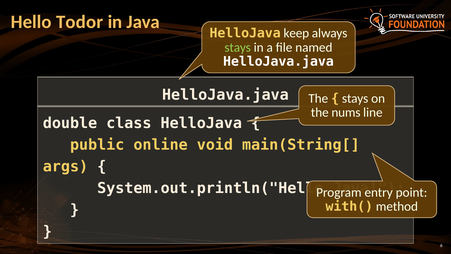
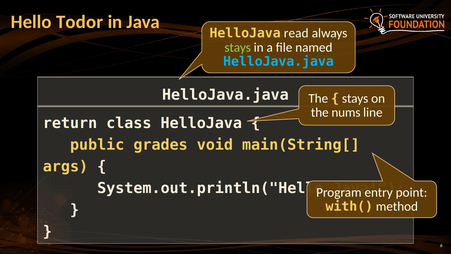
keep: keep -> read
HelloJava.java at (278, 61) colour: white -> light blue
double: double -> return
online: online -> grades
